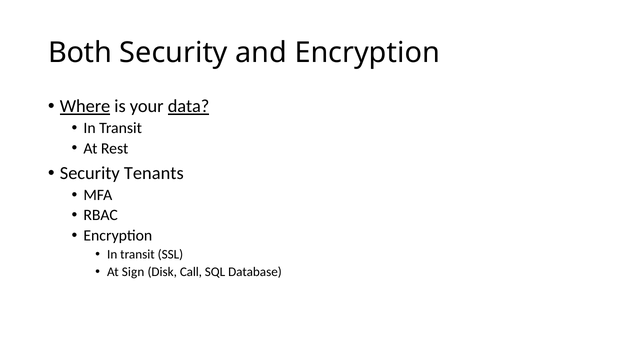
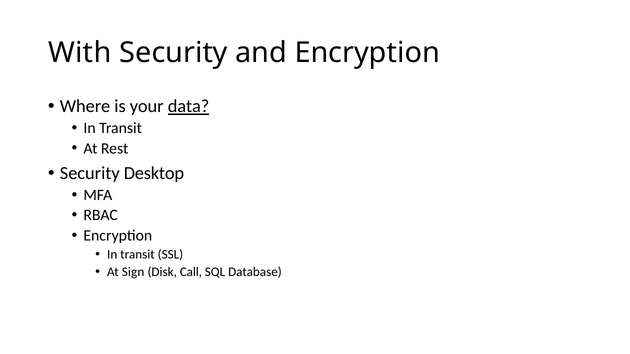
Both: Both -> With
Where underline: present -> none
Tenants: Tenants -> Desktop
